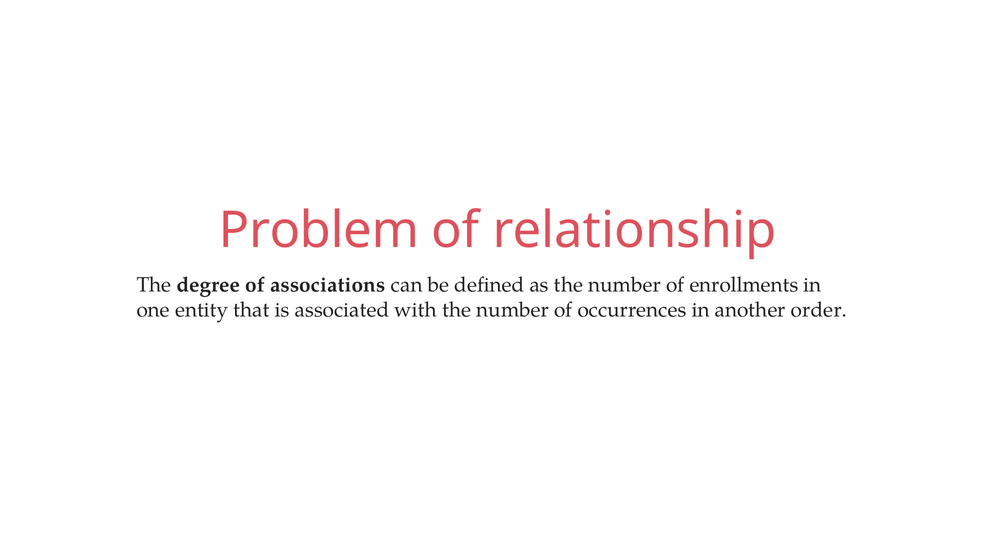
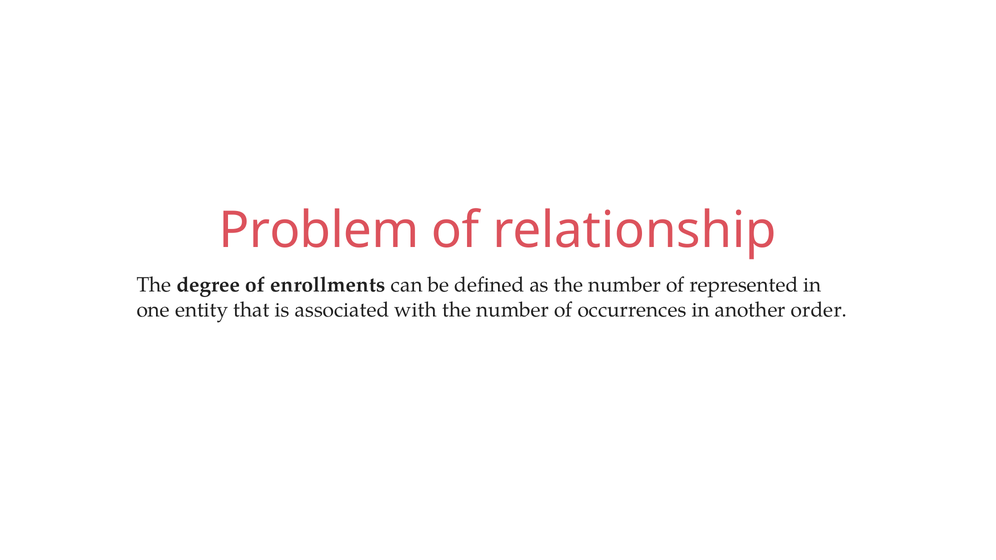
associations: associations -> enrollments
enrollments: enrollments -> represented
